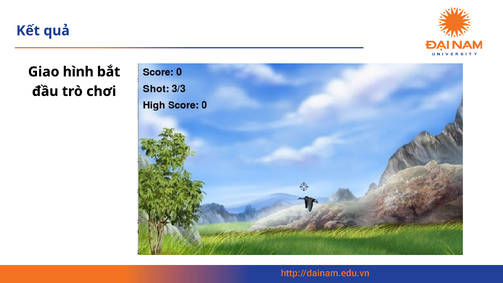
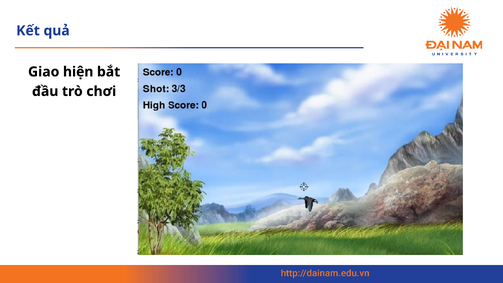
hình: hình -> hiện
